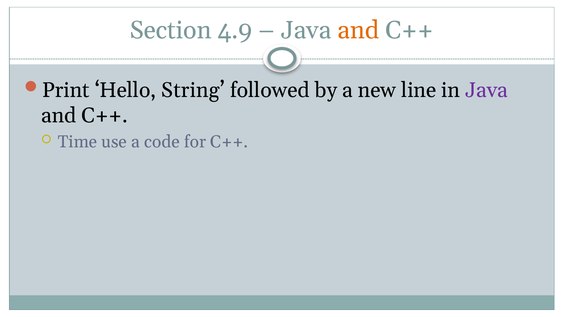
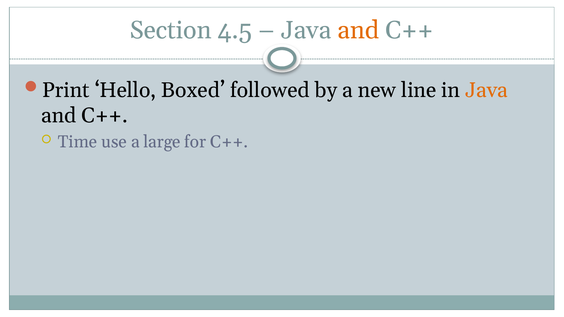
4.9: 4.9 -> 4.5
String: String -> Boxed
Java at (486, 90) colour: purple -> orange
code: code -> large
